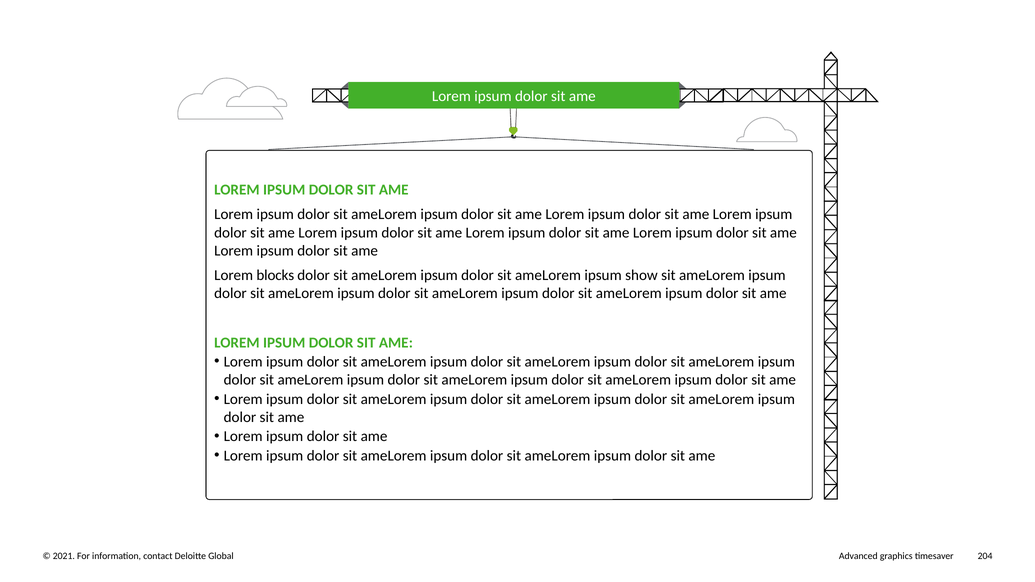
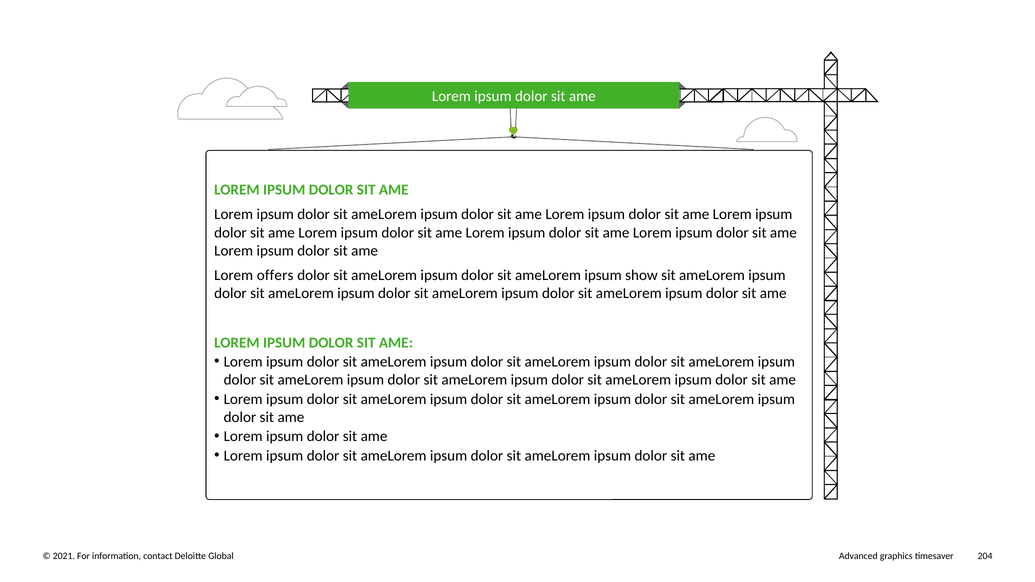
blocks: blocks -> offers
